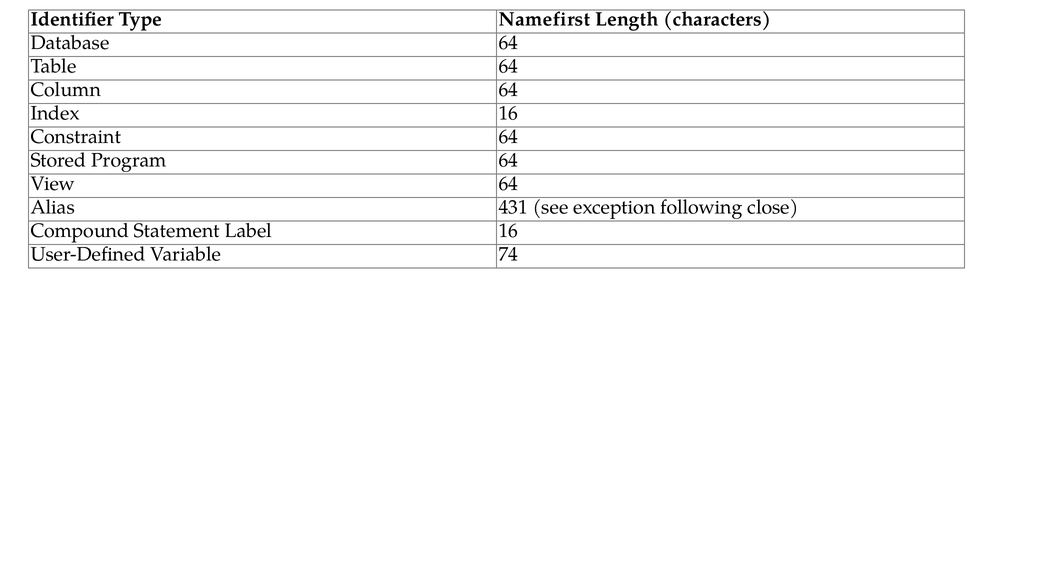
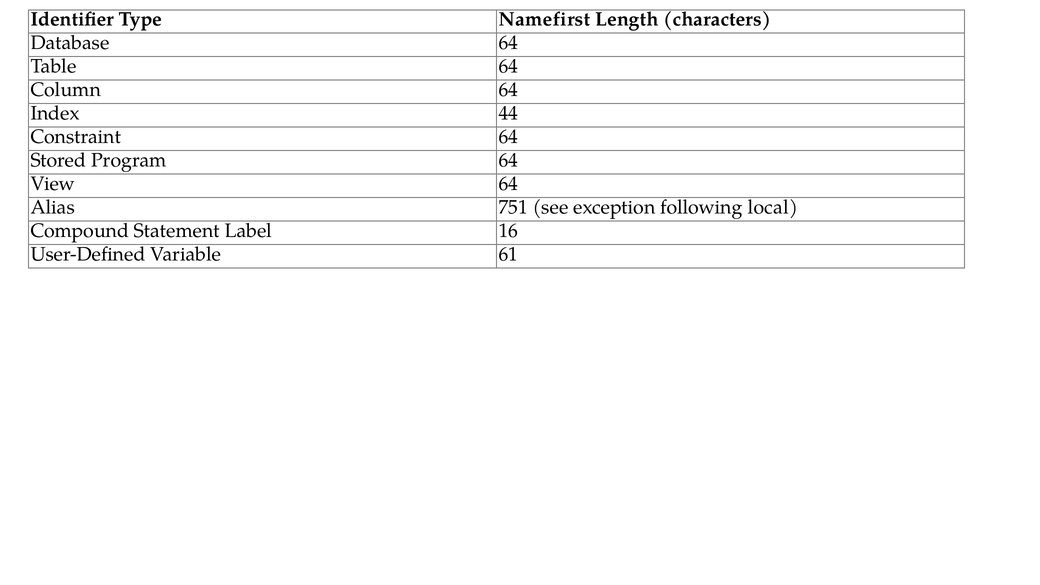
Index 16: 16 -> 44
431: 431 -> 751
close: close -> local
74: 74 -> 61
